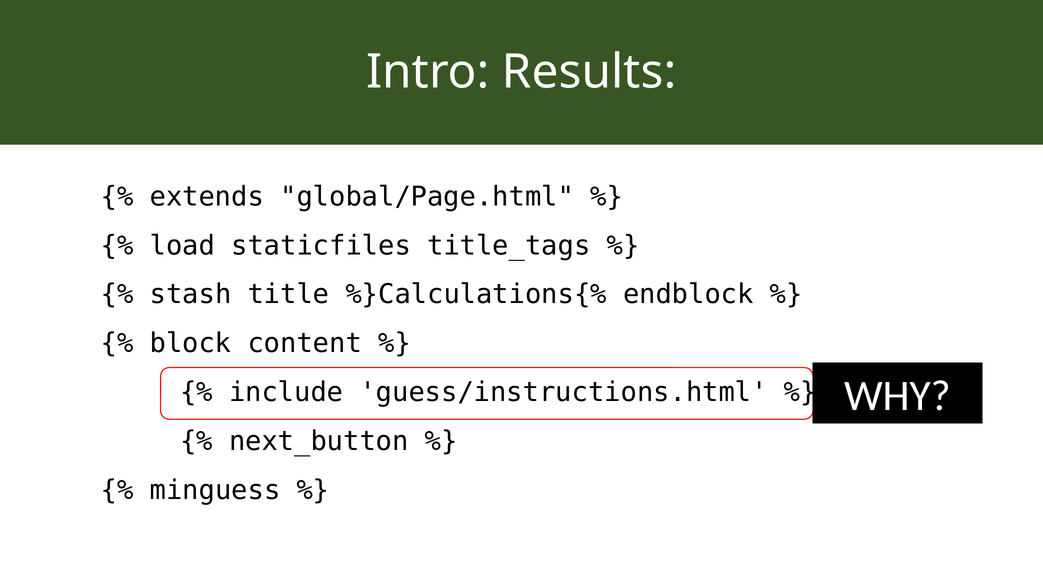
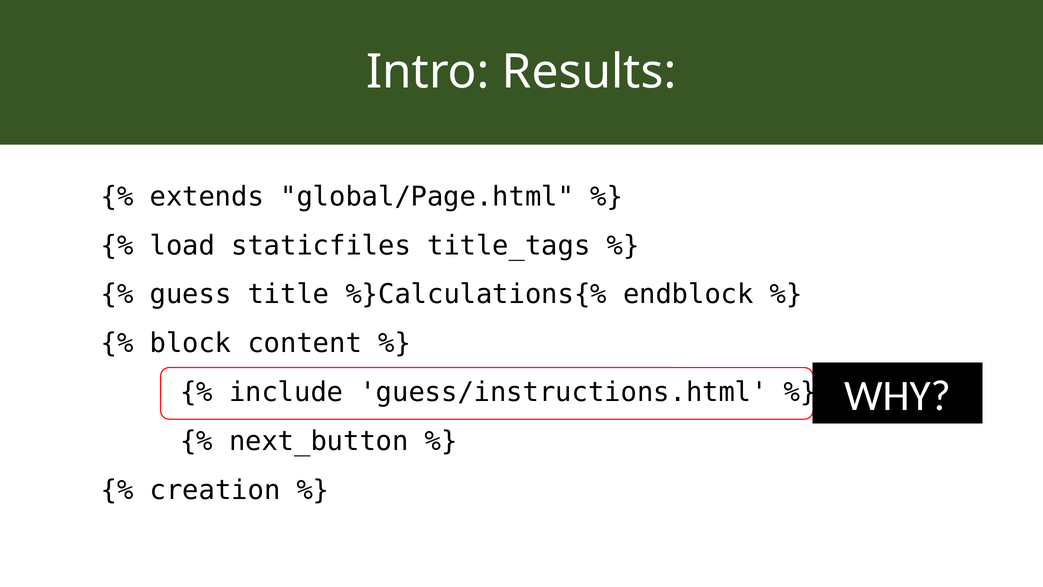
stash: stash -> guess
minguess: minguess -> creation
